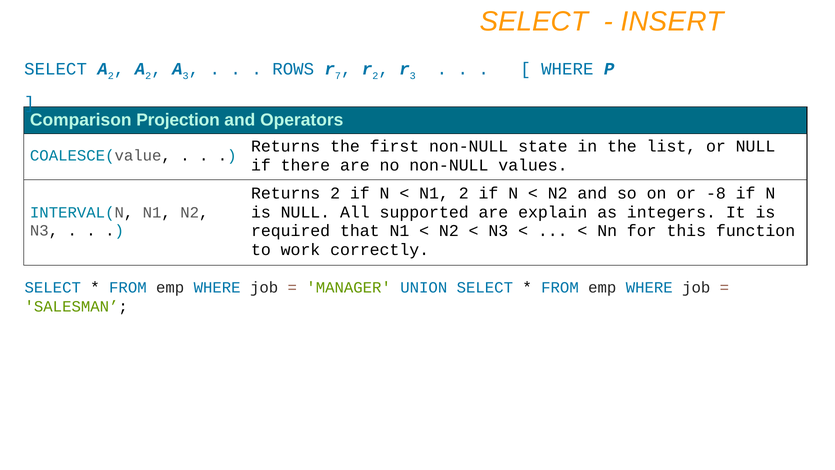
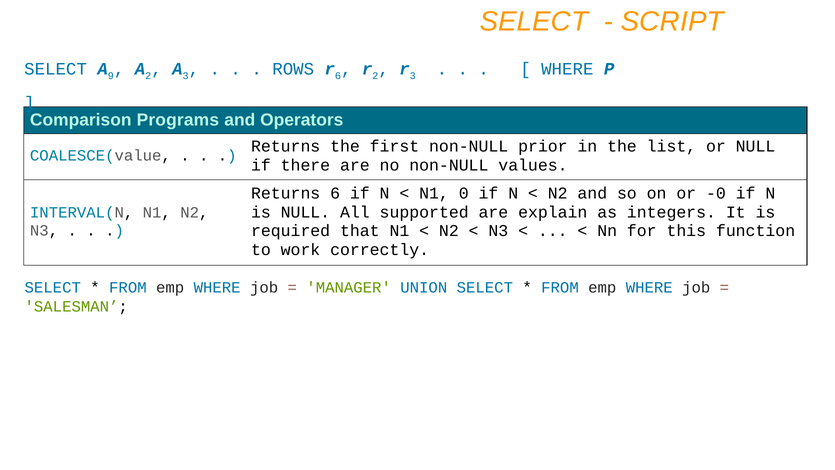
INSERT: INSERT -> SCRIPT
2 at (111, 76): 2 -> 9
7 at (338, 76): 7 -> 6
Projection: Projection -> Programs
state: state -> prior
Returns 2: 2 -> 6
N1 2: 2 -> 0
-8: -8 -> -0
